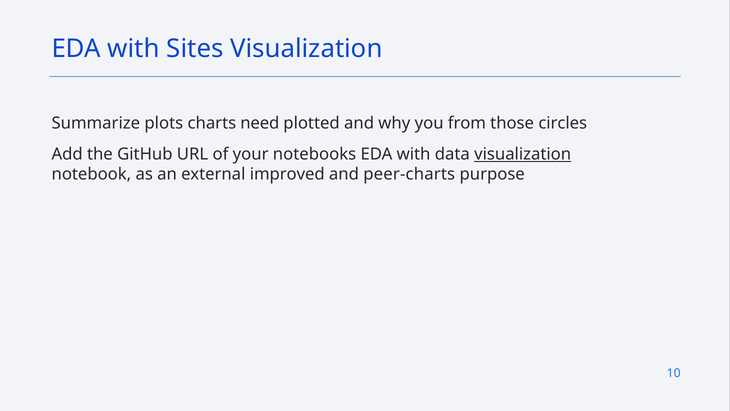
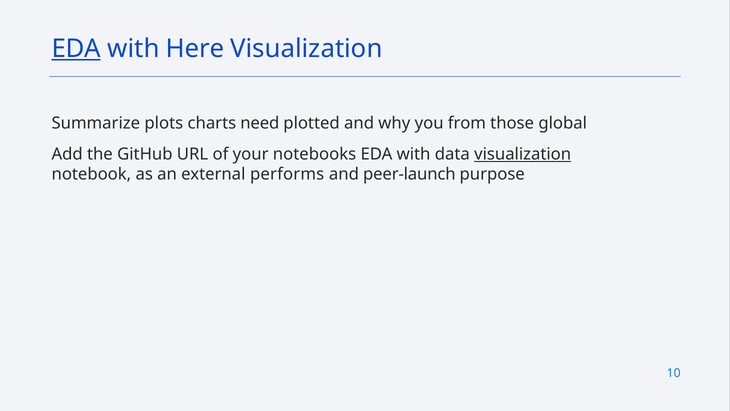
EDA at (76, 49) underline: none -> present
Sites: Sites -> Here
circles: circles -> global
improved: improved -> performs
peer-charts: peer-charts -> peer-launch
